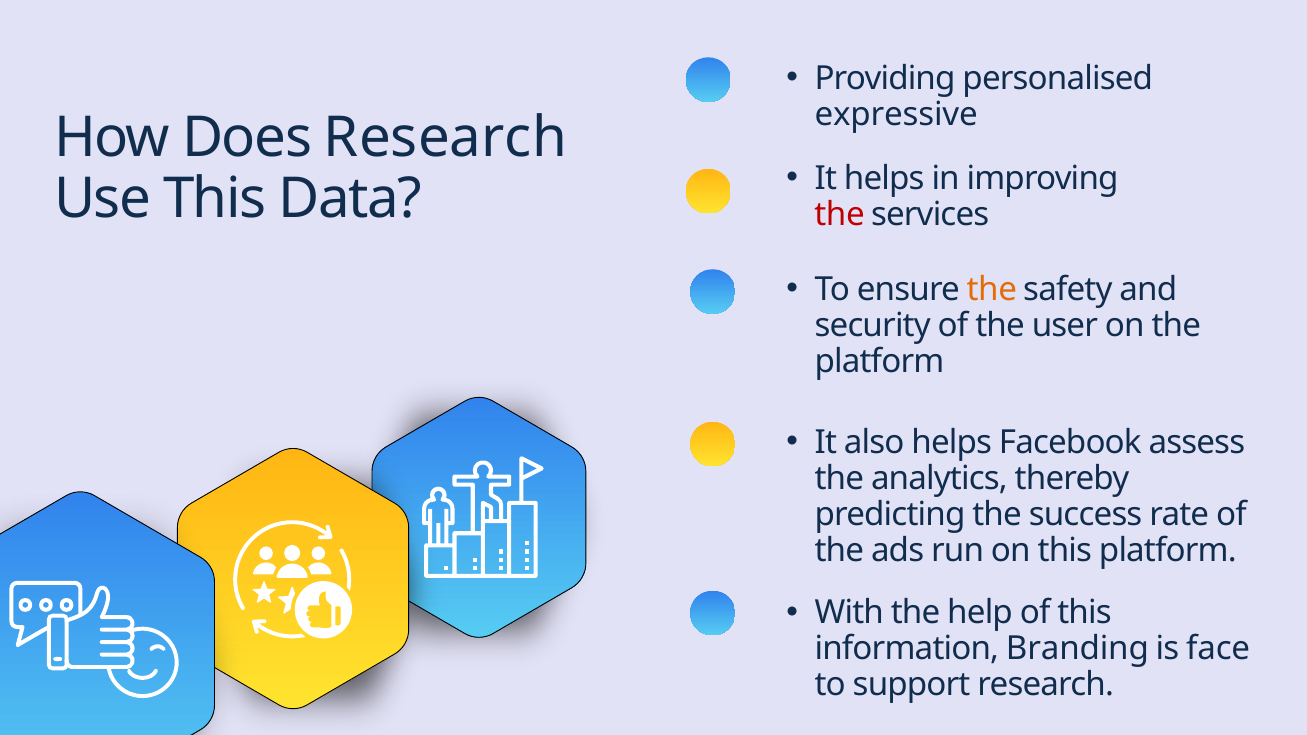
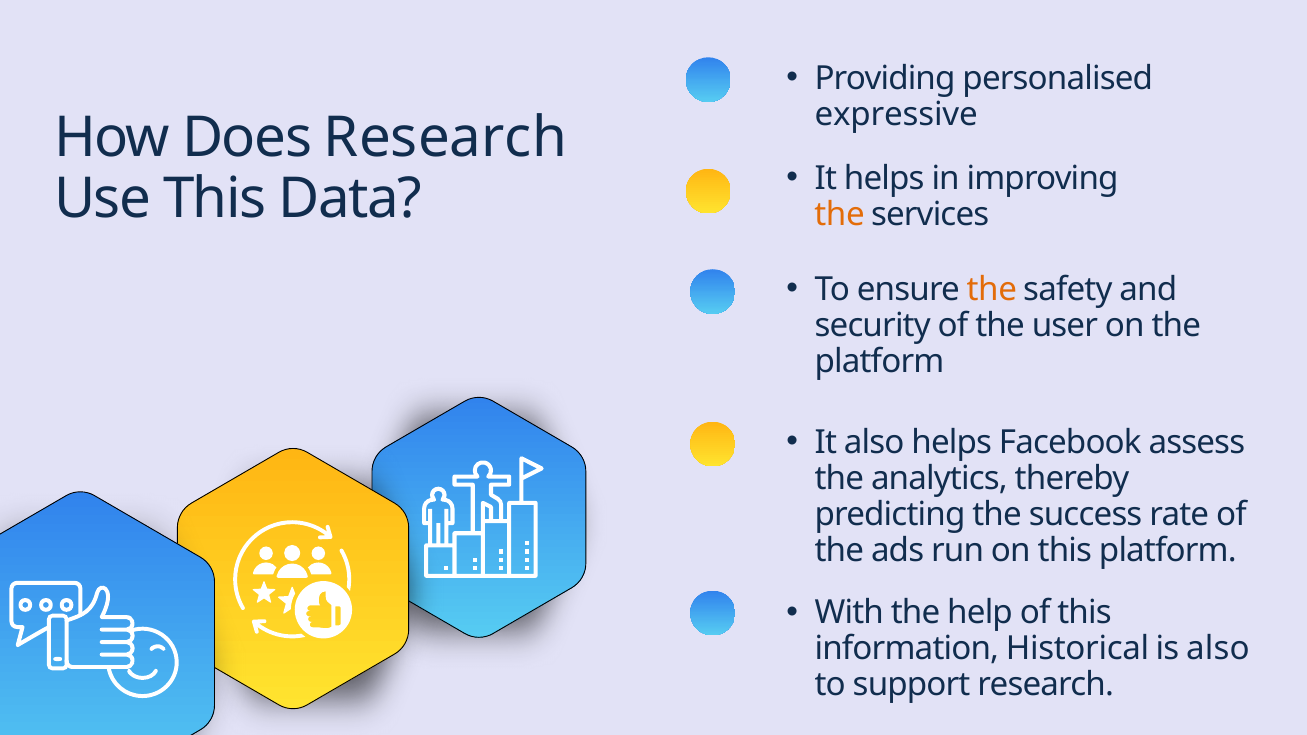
the at (839, 215) colour: red -> orange
Branding: Branding -> Historical
is face: face -> also
